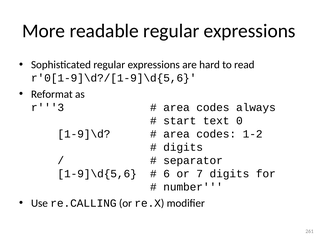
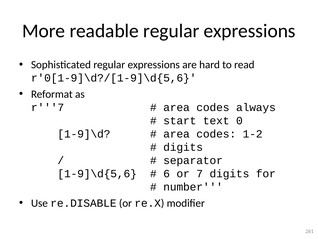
r'''3: r'''3 -> r'''7
re.CALLING: re.CALLING -> re.DISABLE
